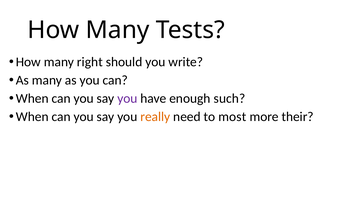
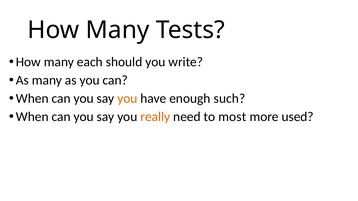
right: right -> each
you at (127, 99) colour: purple -> orange
their: their -> used
